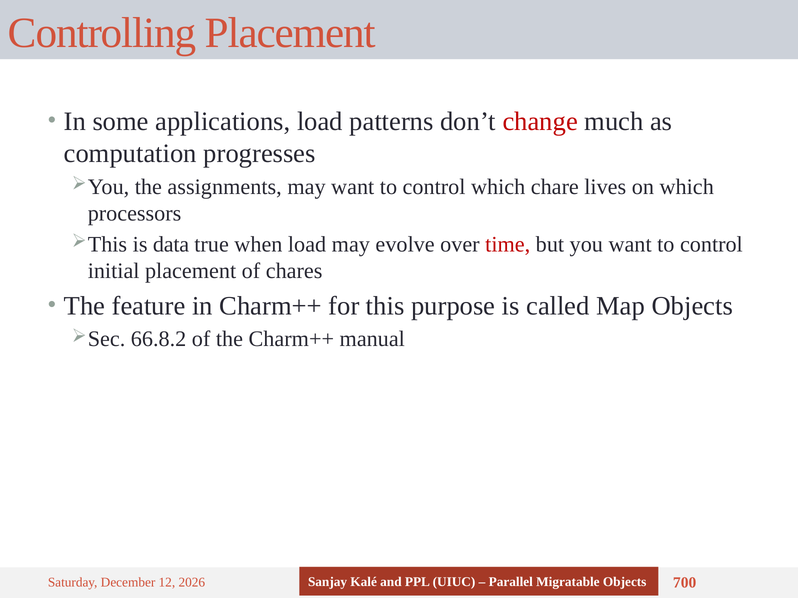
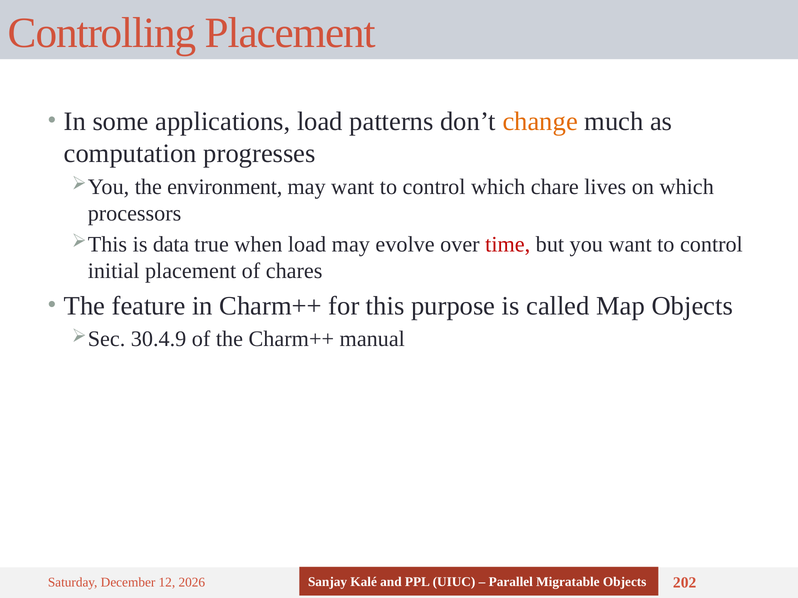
change colour: red -> orange
assignments: assignments -> environment
66.8.2: 66.8.2 -> 30.4.9
700: 700 -> 202
